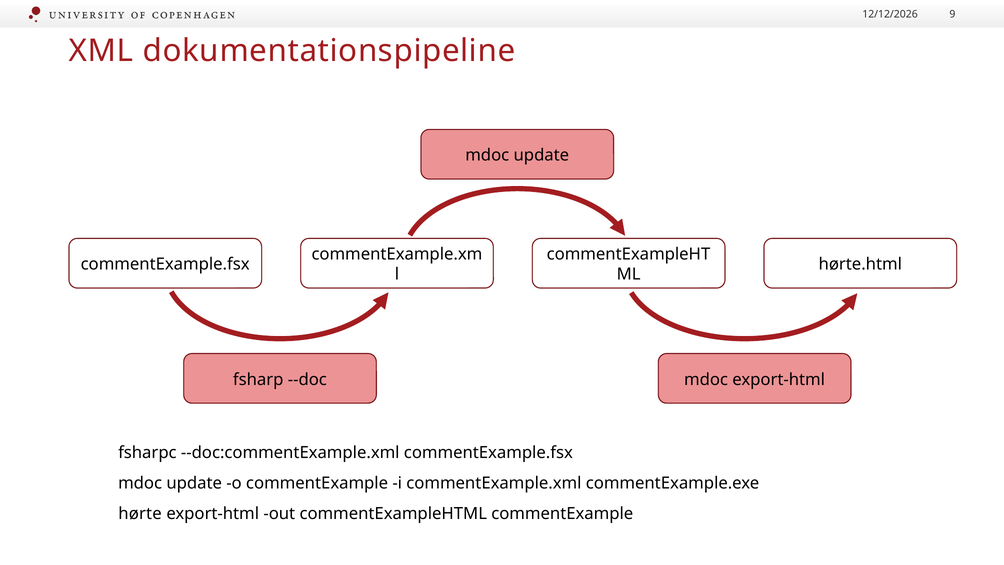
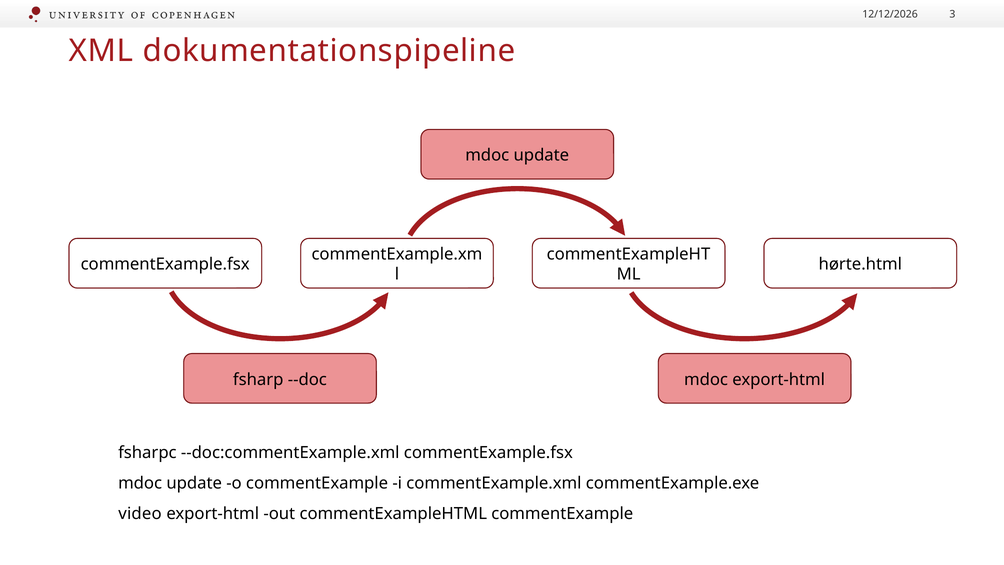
9: 9 -> 3
hørte: hørte -> video
